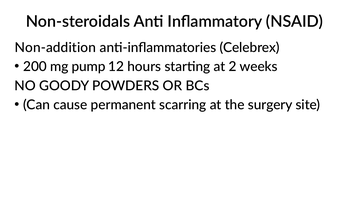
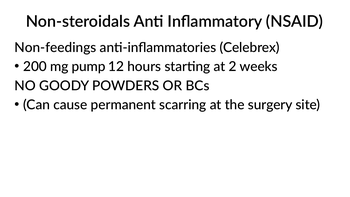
Non-addition: Non-addition -> Non-feedings
